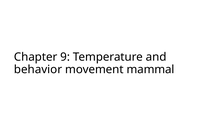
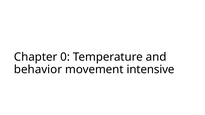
9: 9 -> 0
mammal: mammal -> intensive
